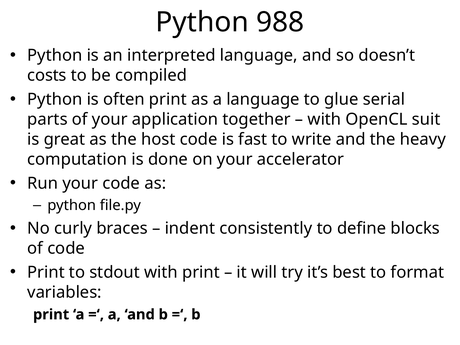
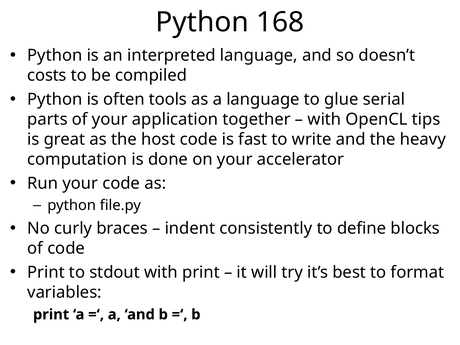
988: 988 -> 168
often print: print -> tools
suit: suit -> tips
